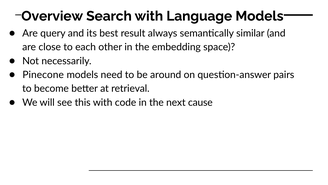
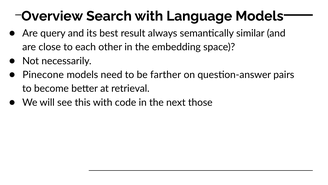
around: around -> farther
cause: cause -> those
